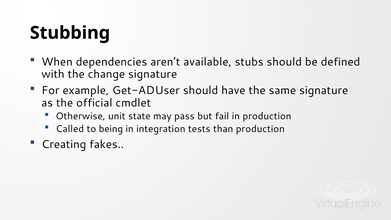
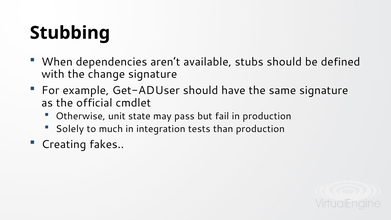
Called: Called -> Solely
being: being -> much
